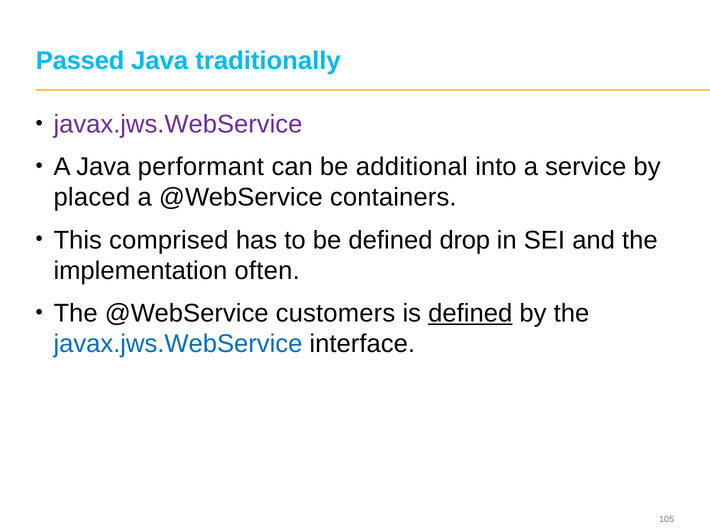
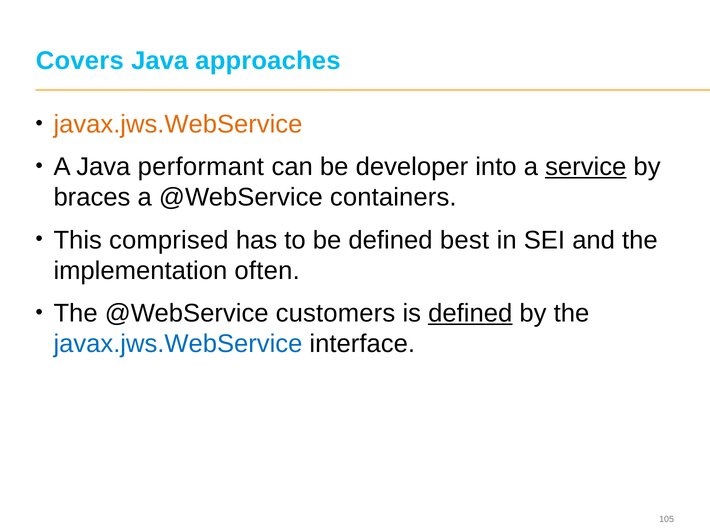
Passed: Passed -> Covers
traditionally: traditionally -> approaches
javax.jws.WebService at (178, 124) colour: purple -> orange
additional: additional -> developer
service underline: none -> present
placed: placed -> braces
drop: drop -> best
